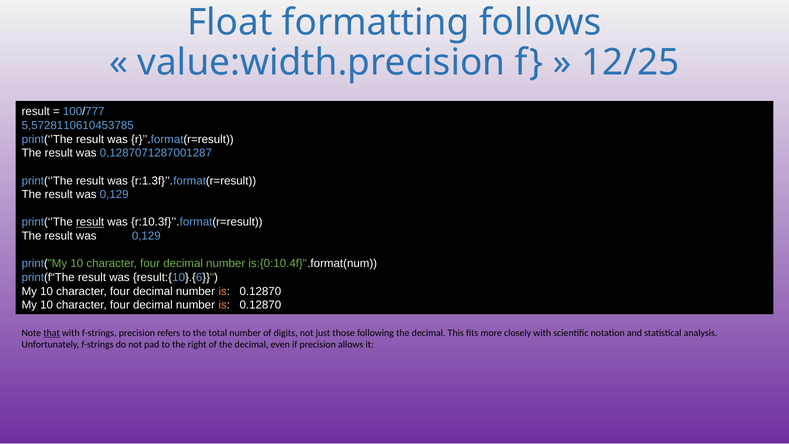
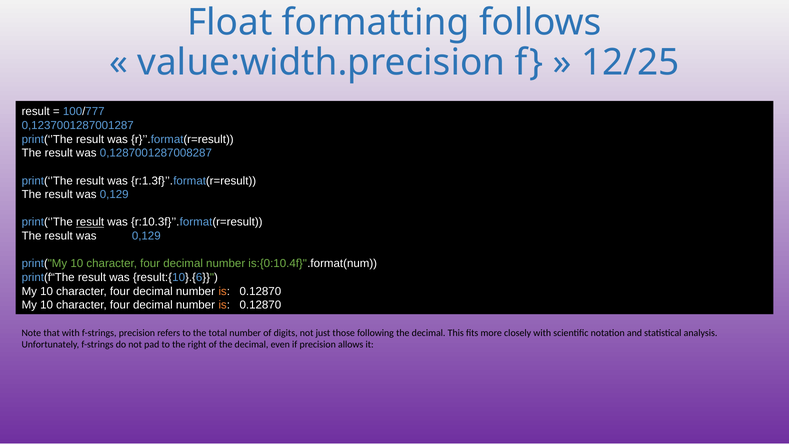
5,5728110610453785: 5,5728110610453785 -> 0,1237001287001287
0,1287071287001287: 0,1287071287001287 -> 0,1287001287008287
that underline: present -> none
